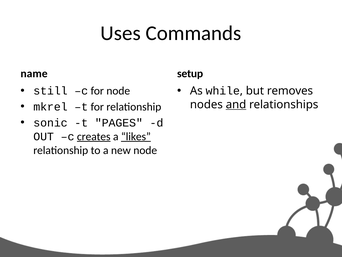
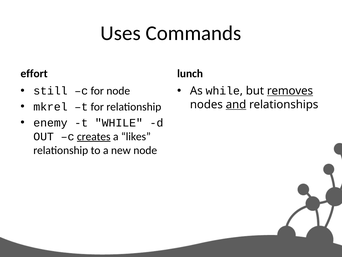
name: name -> effort
setup: setup -> lunch
removes underline: none -> present
sonic: sonic -> enemy
t PAGES: PAGES -> WHILE
likes underline: present -> none
